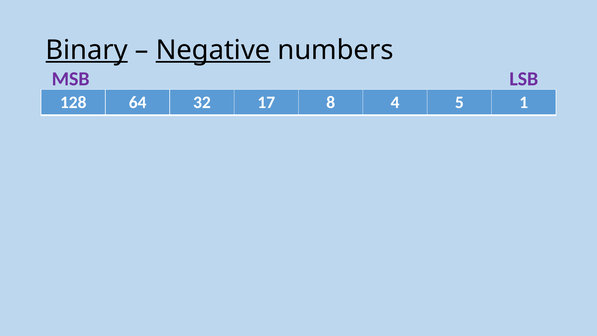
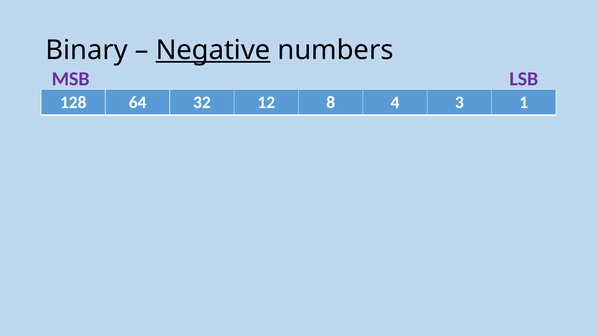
Binary underline: present -> none
17: 17 -> 12
5: 5 -> 3
